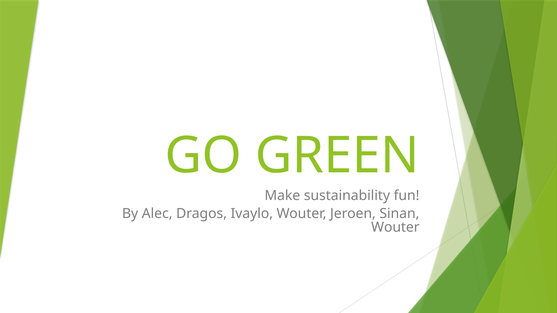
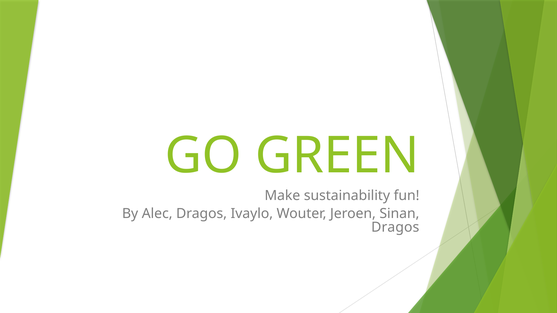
Wouter at (395, 227): Wouter -> Dragos
